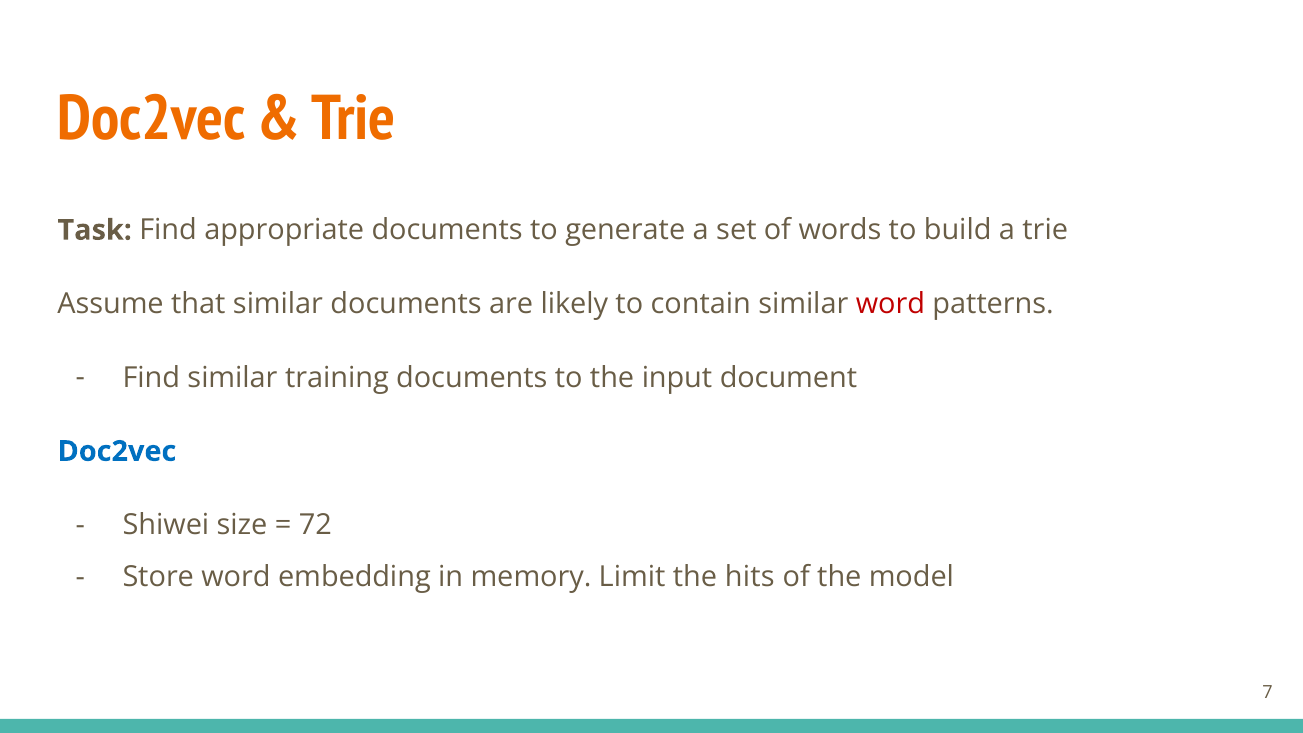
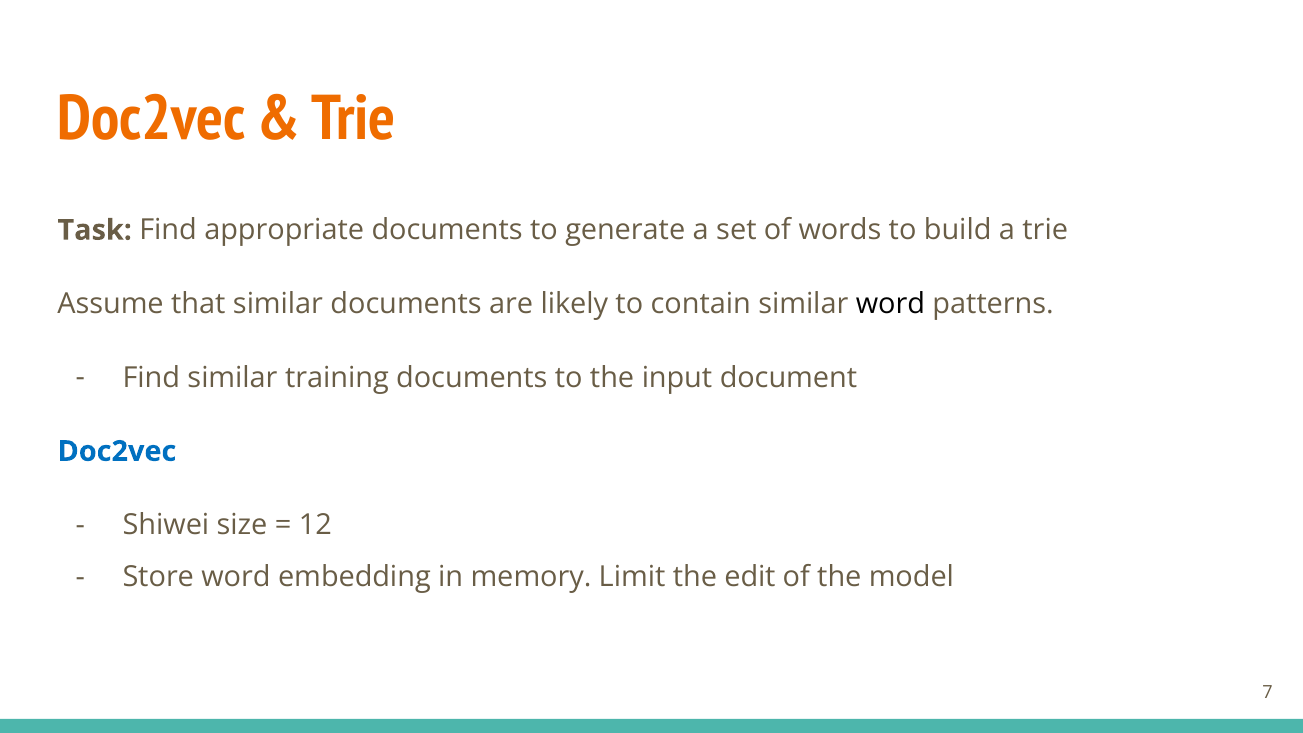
word at (890, 304) colour: red -> black
72: 72 -> 12
hits: hits -> edit
